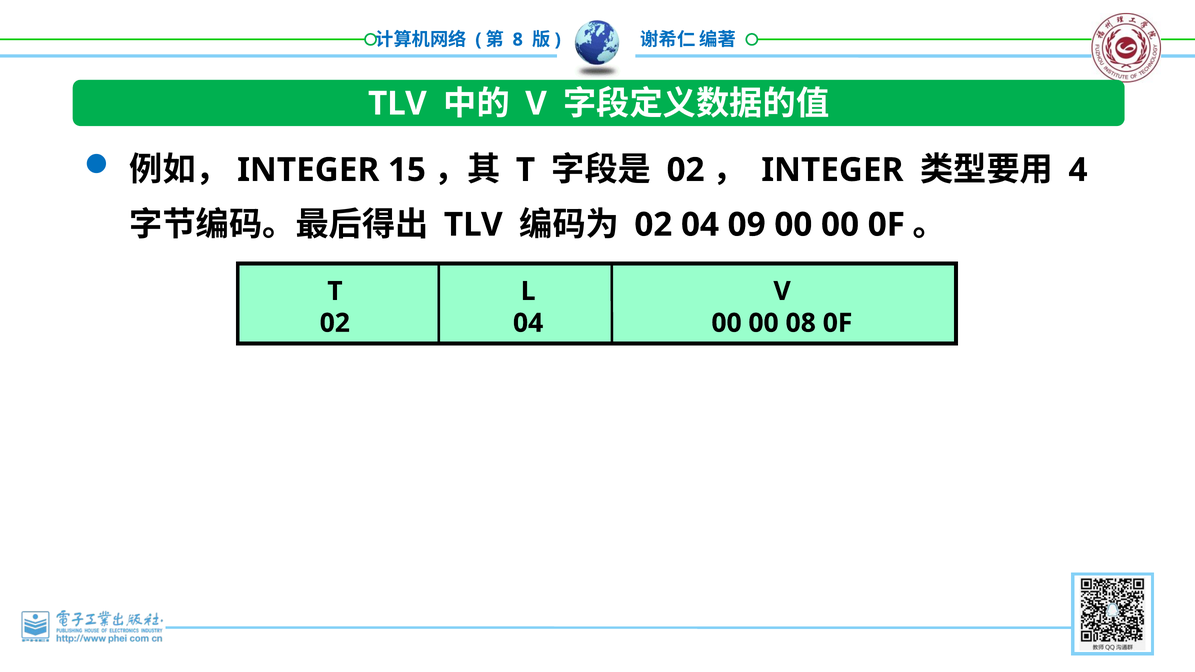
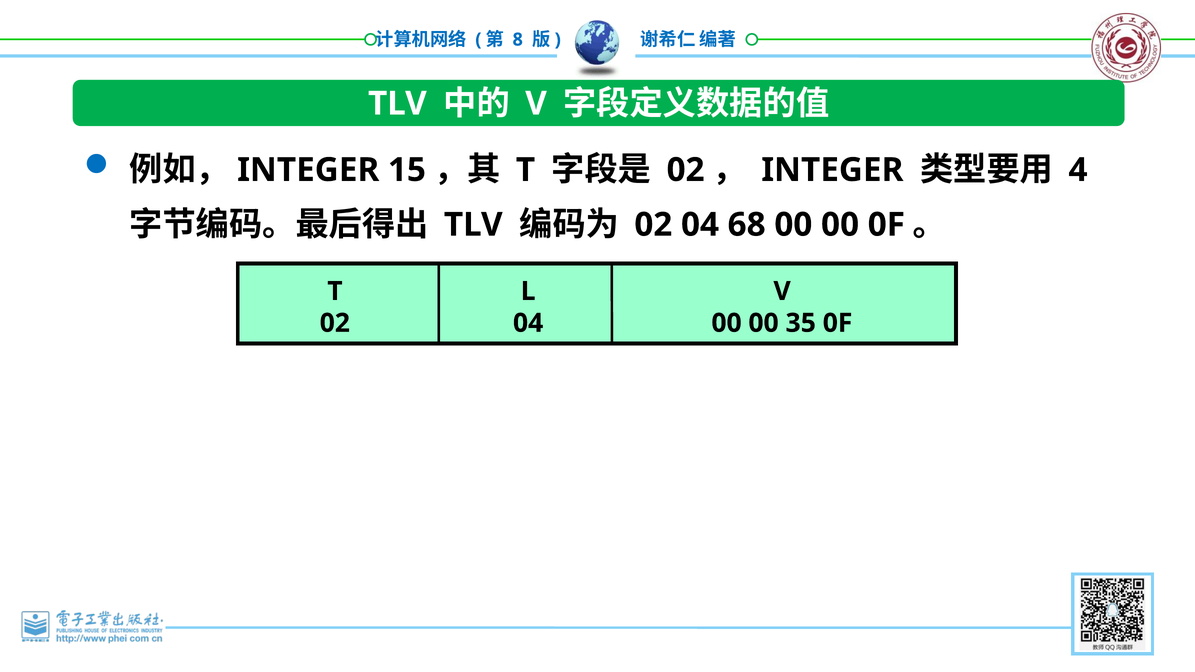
09: 09 -> 68
08: 08 -> 35
